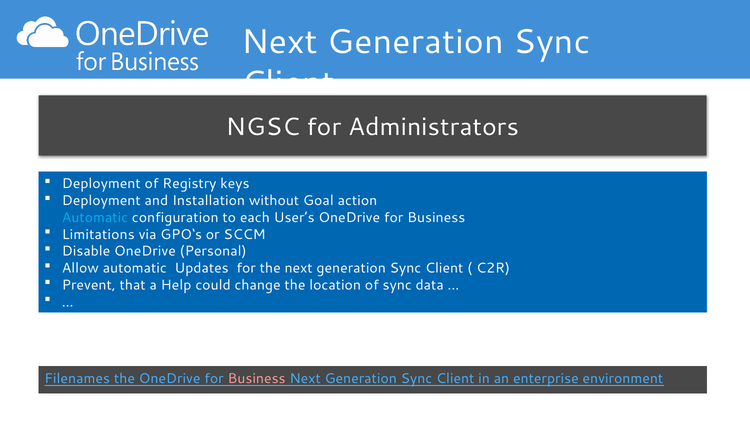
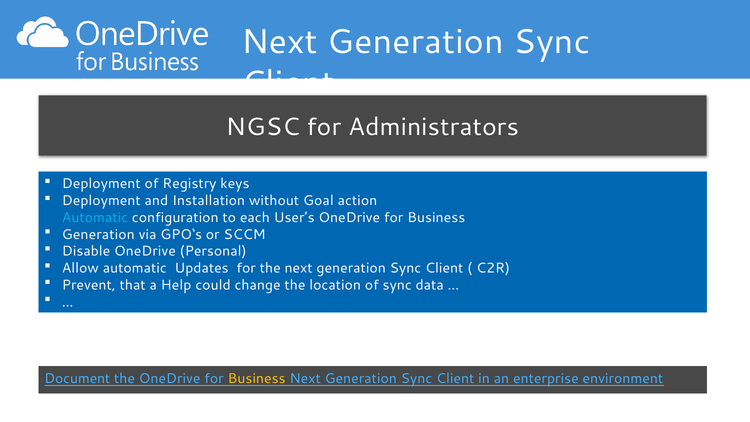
Limitations at (98, 234): Limitations -> Generation
Filenames: Filenames -> Document
Business at (257, 378) colour: pink -> yellow
